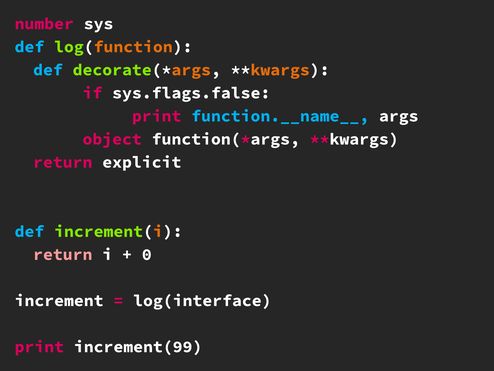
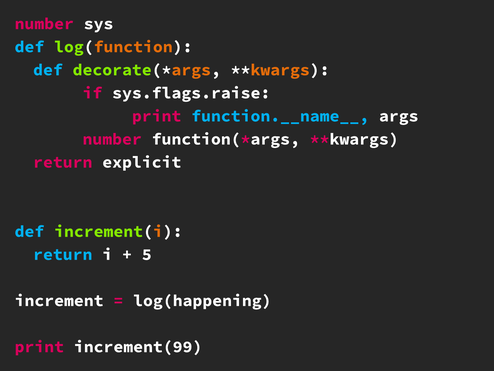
sys.flags.false: sys.flags.false -> sys.flags.raise
object at (112, 139): object -> number
return at (63, 254) colour: pink -> light blue
0: 0 -> 5
log(interface: log(interface -> log(happening
